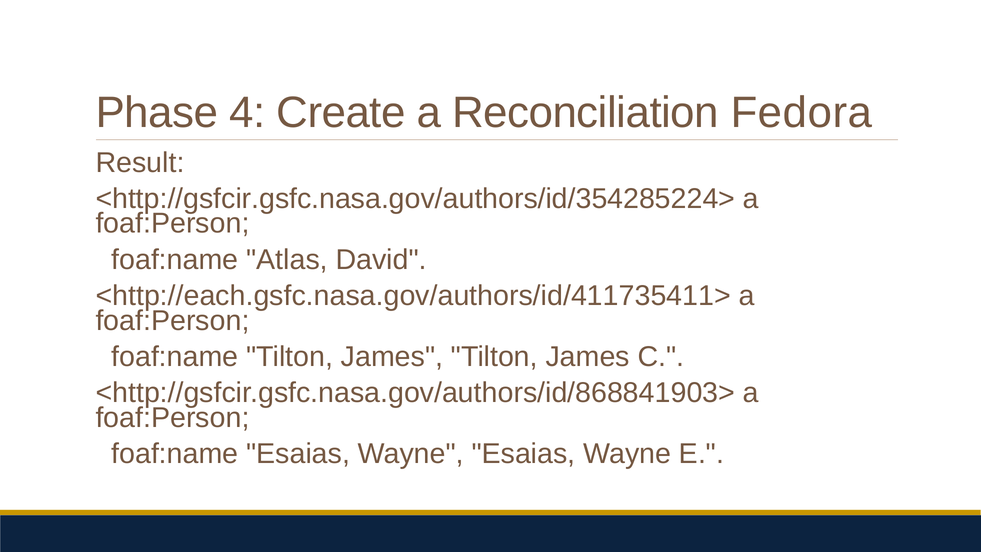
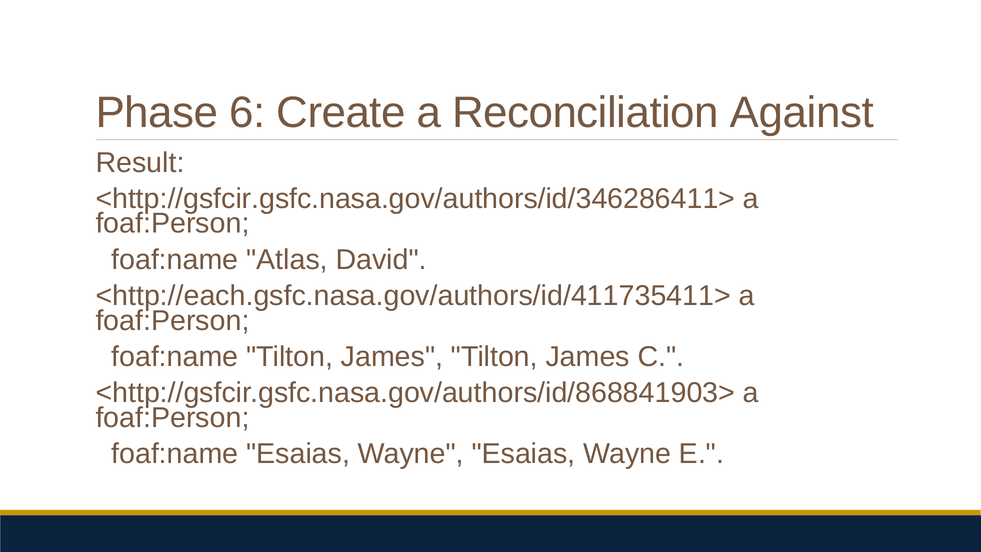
4: 4 -> 6
Fedora: Fedora -> Against
<http://gsfcir.gsfc.nasa.gov/authors/id/354285224>: <http://gsfcir.gsfc.nasa.gov/authors/id/354285224> -> <http://gsfcir.gsfc.nasa.gov/authors/id/346286411>
